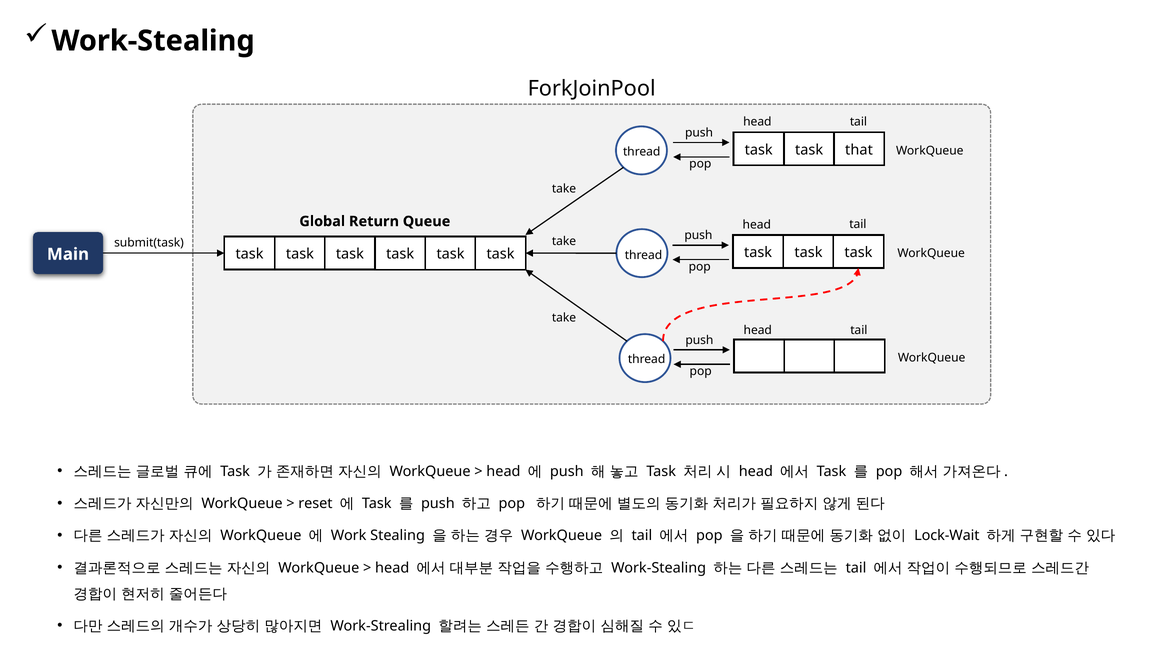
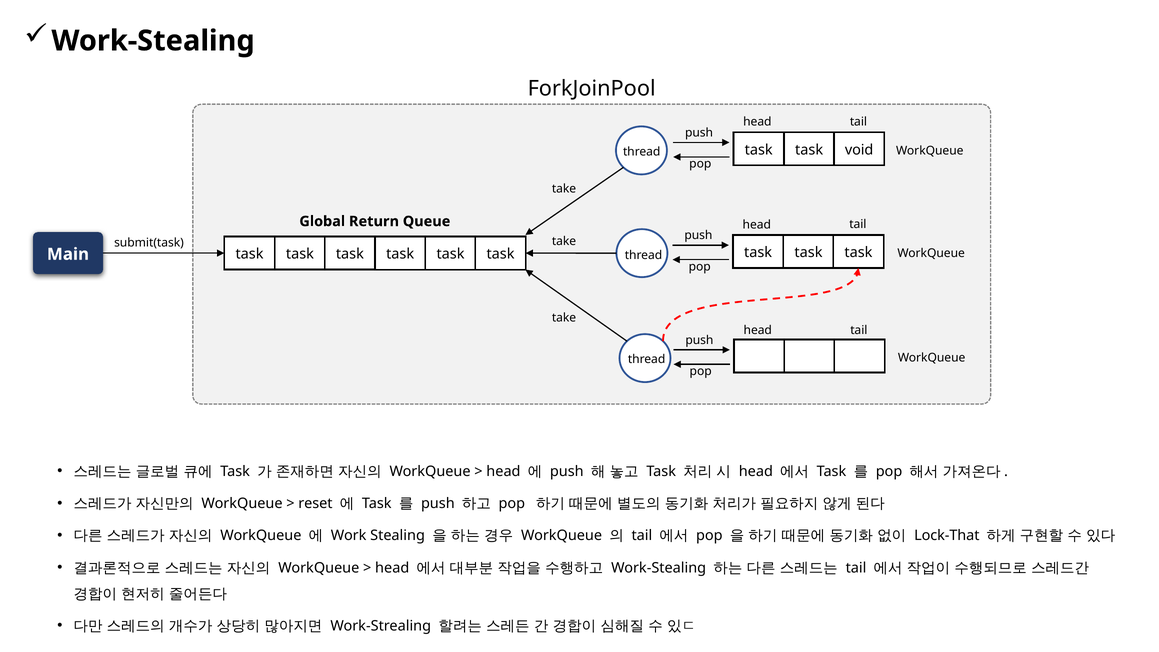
that: that -> void
Lock-Wait: Lock-Wait -> Lock-That
